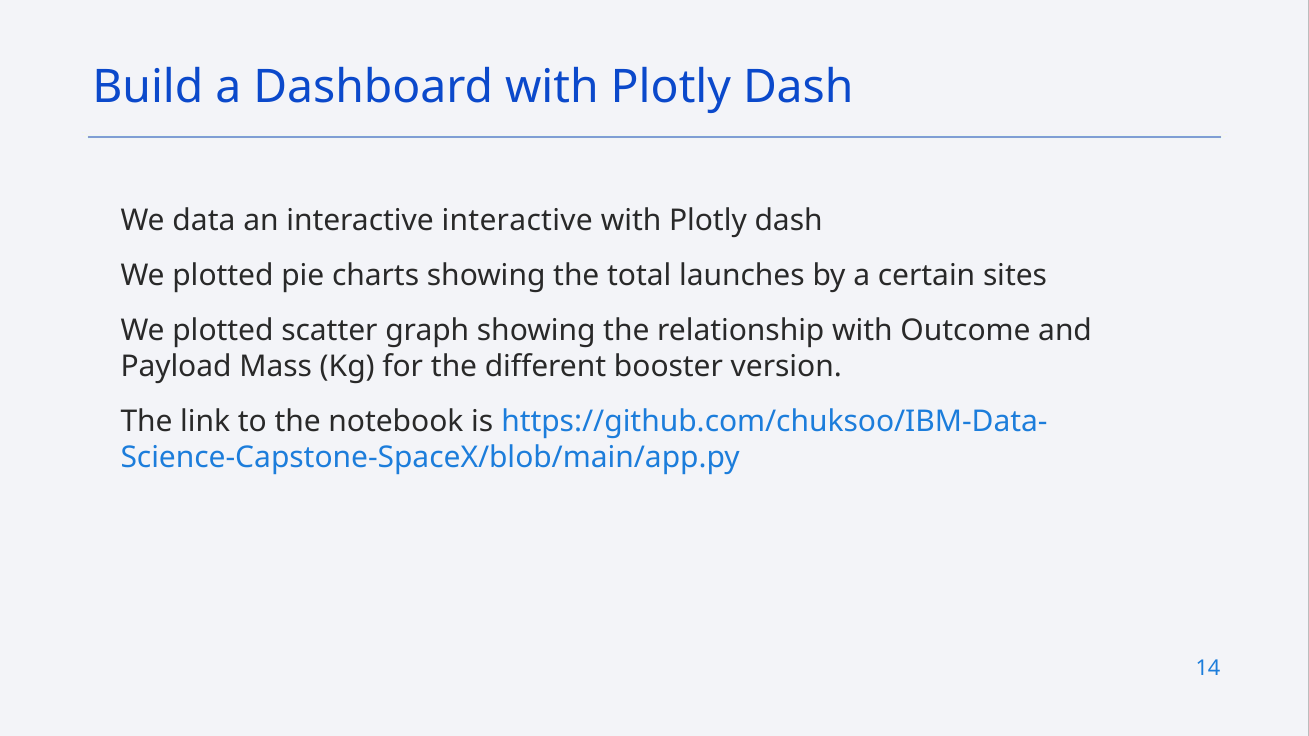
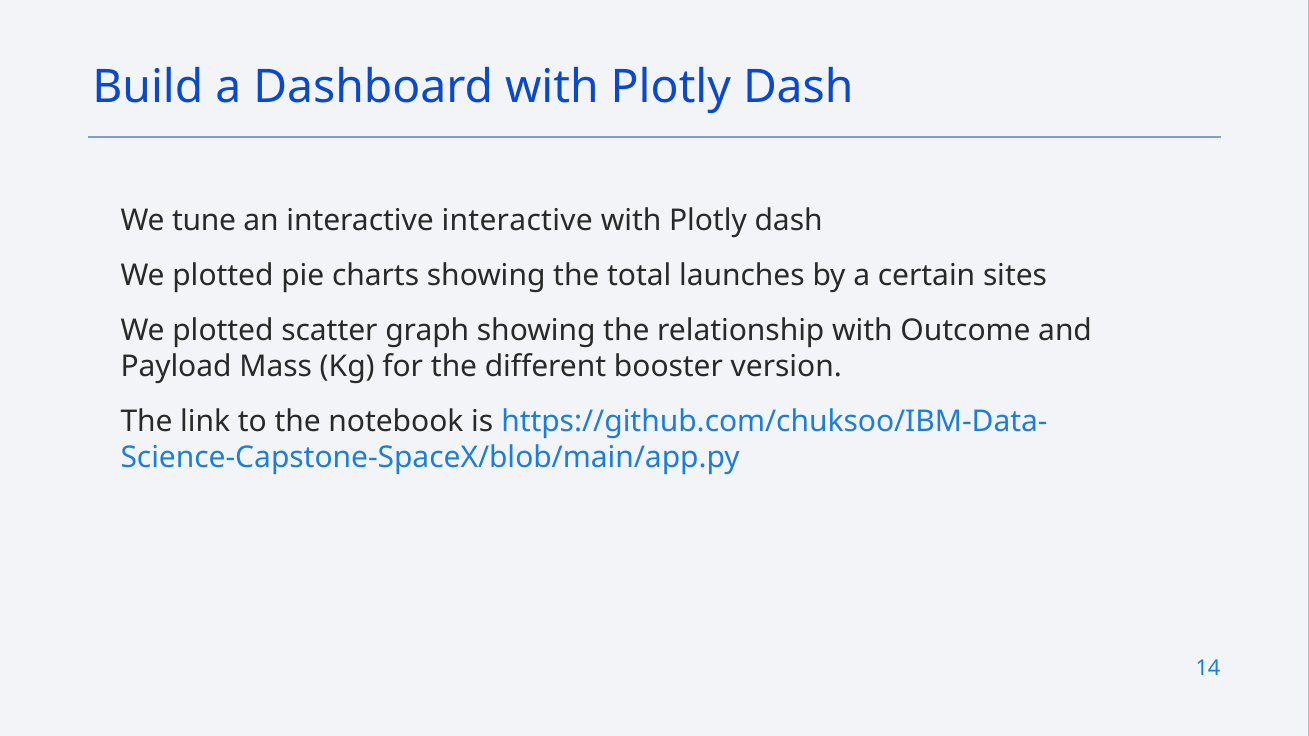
data: data -> tune
